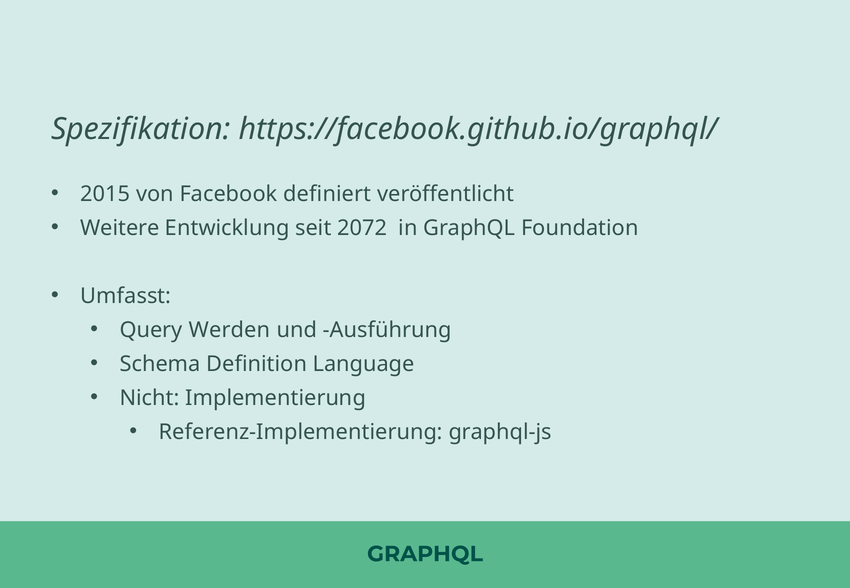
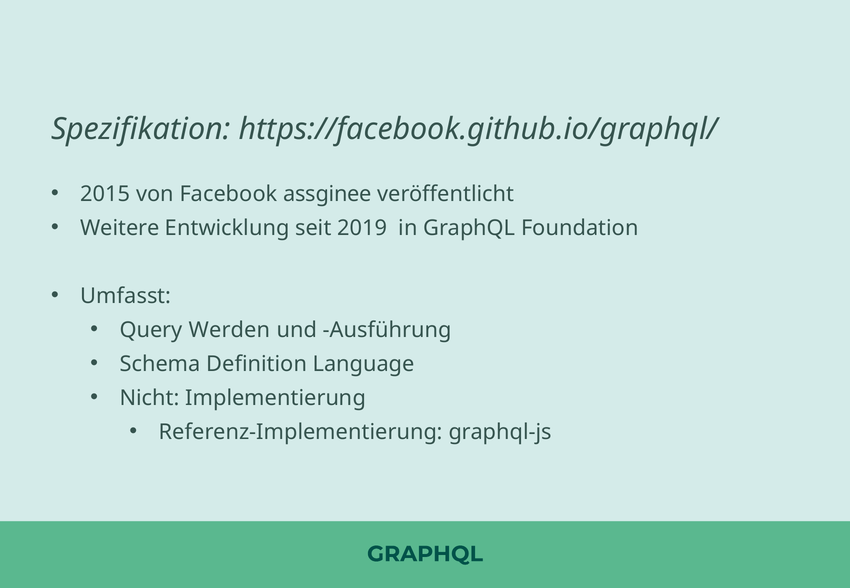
definiert: definiert -> assginee
2072: 2072 -> 2019
